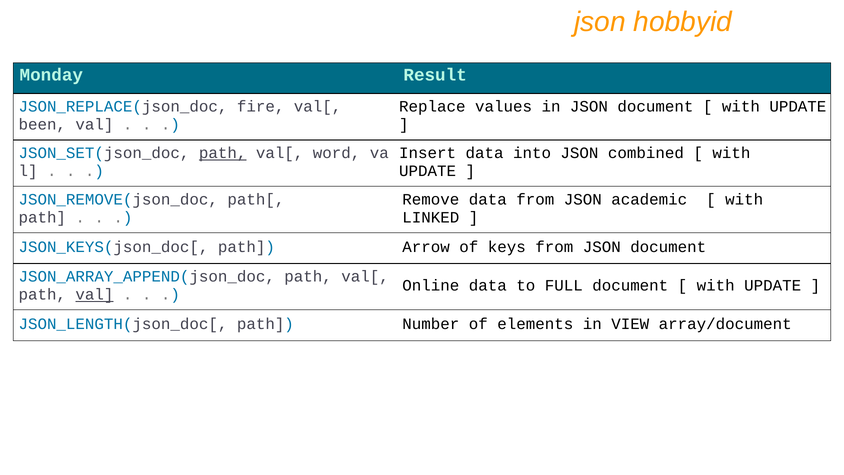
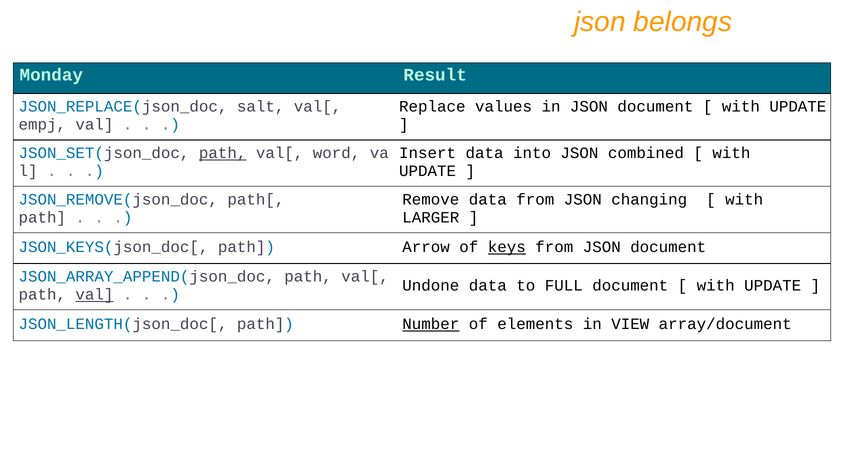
hobbyid: hobbyid -> belongs
fire: fire -> salt
been: been -> empj
academic: academic -> changing
LINKED: LINKED -> LARGER
keys underline: none -> present
Online: Online -> Undone
Number underline: none -> present
